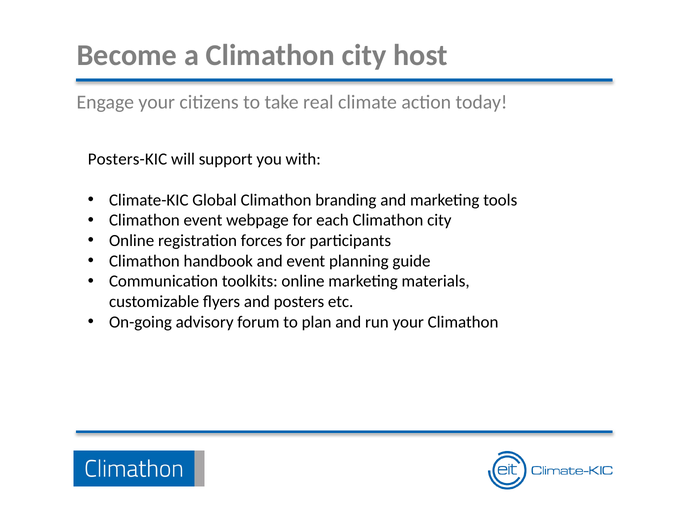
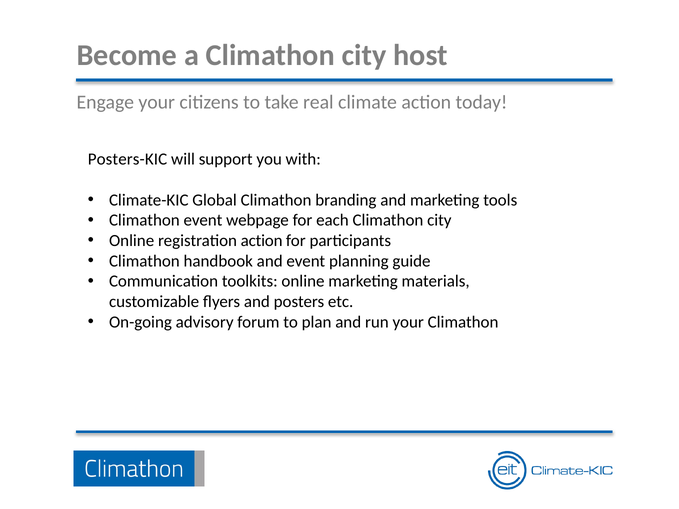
registration forces: forces -> action
